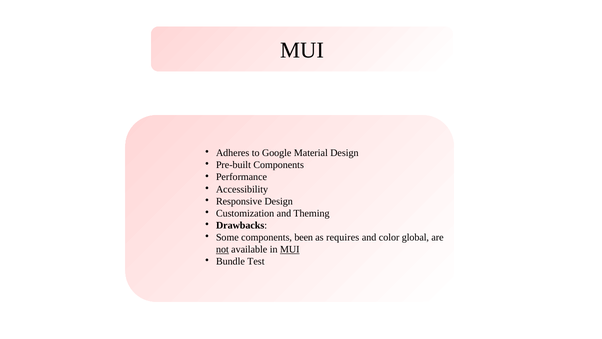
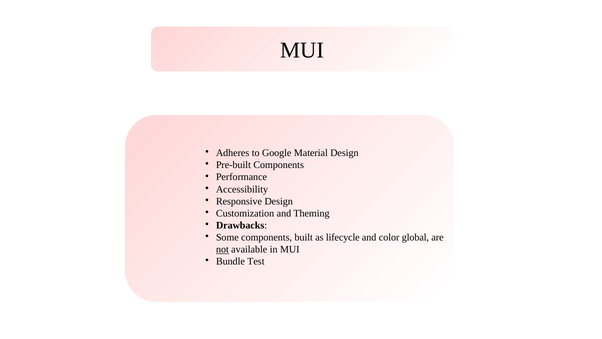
been: been -> built
requires: requires -> lifecycle
MUI at (290, 249) underline: present -> none
